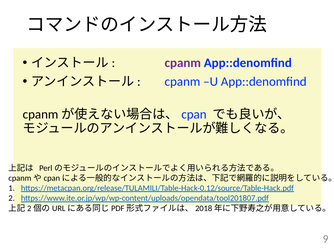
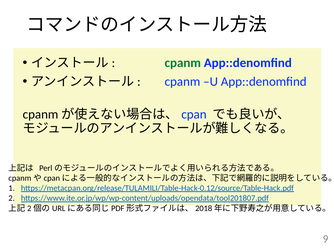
cpanm at (183, 63) colour: purple -> green
